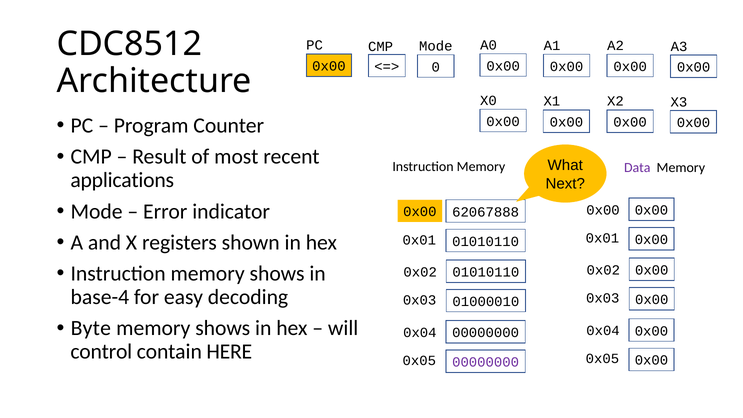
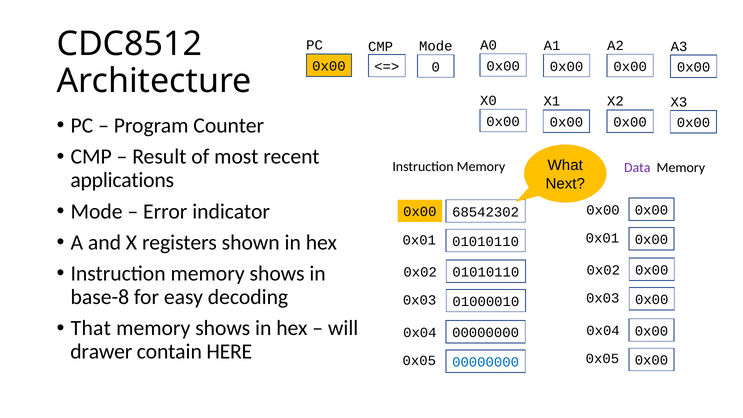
62067888: 62067888 -> 68542302
base-4: base-4 -> base-8
Byte: Byte -> That
control: control -> drawer
00000000 at (486, 362) colour: purple -> blue
